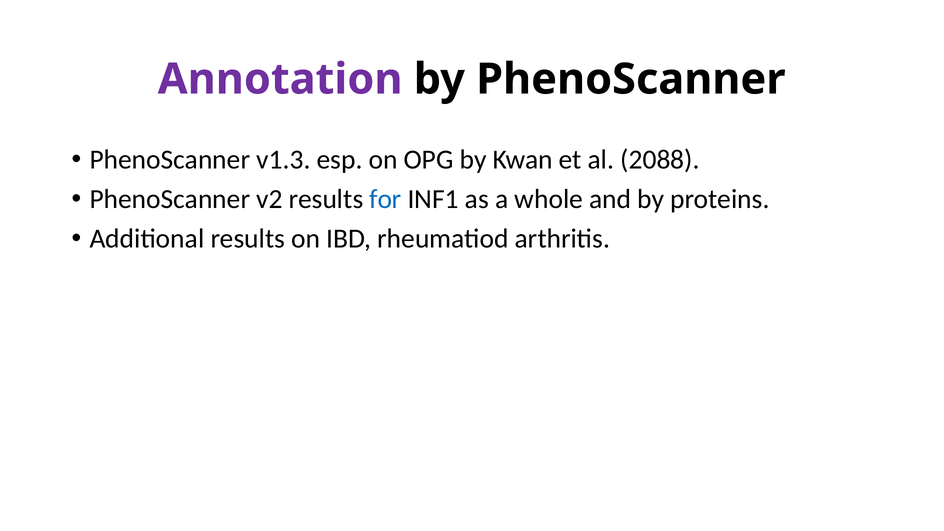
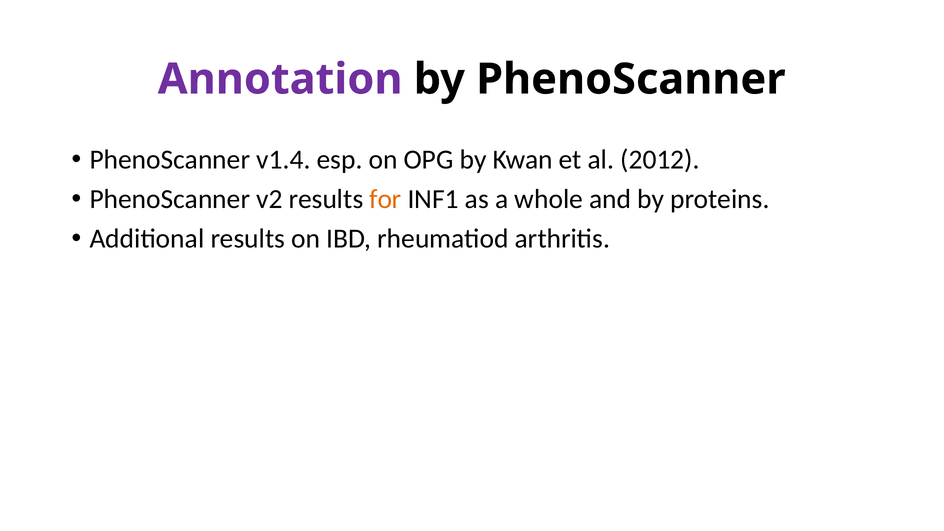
v1.3: v1.3 -> v1.4
2088: 2088 -> 2012
for colour: blue -> orange
